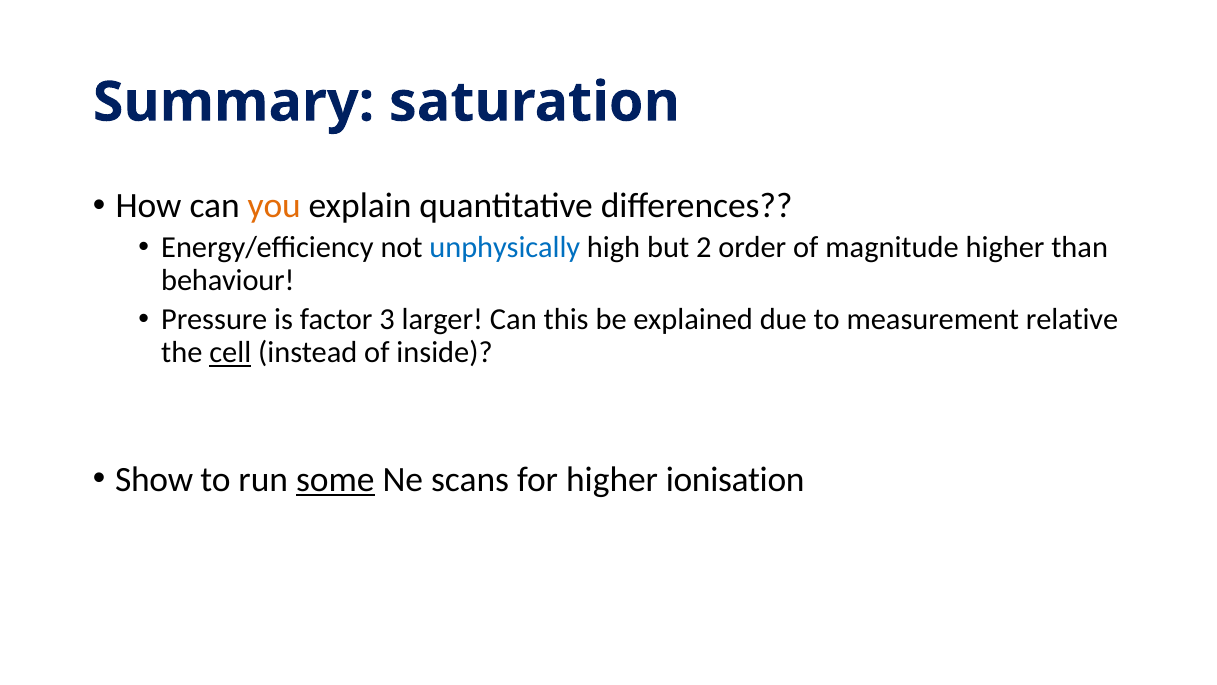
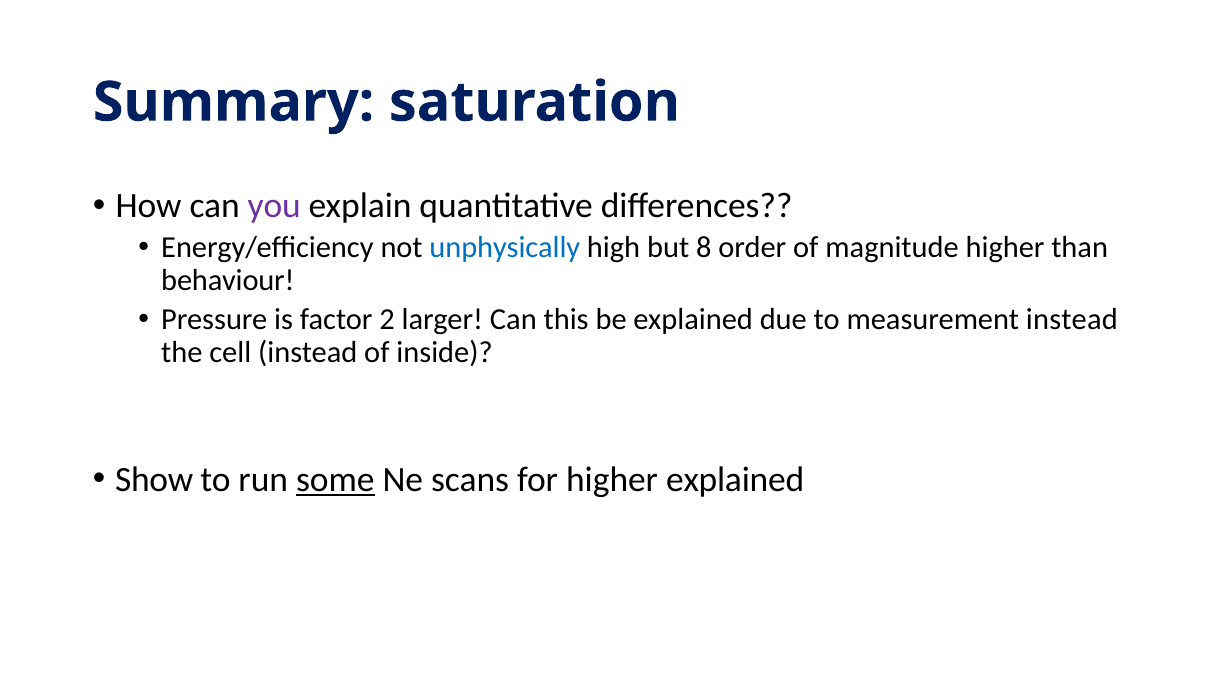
you colour: orange -> purple
2: 2 -> 8
3: 3 -> 2
measurement relative: relative -> instead
cell underline: present -> none
higher ionisation: ionisation -> explained
